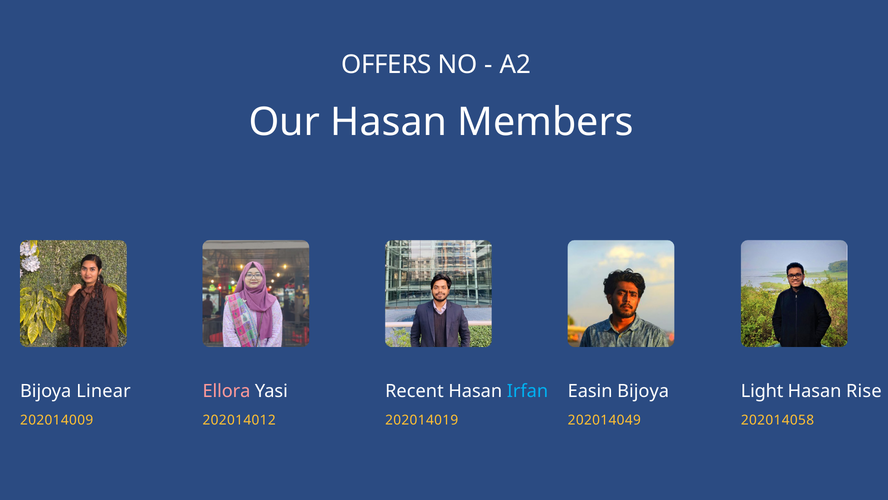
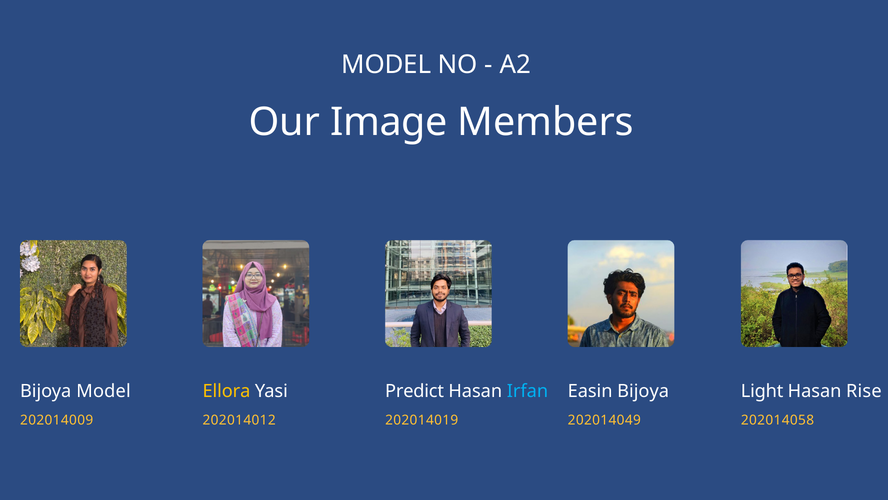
OFFERS at (386, 65): OFFERS -> MODEL
Our Hasan: Hasan -> Image
Bijoya Linear: Linear -> Model
Ellora colour: pink -> yellow
Recent: Recent -> Predict
